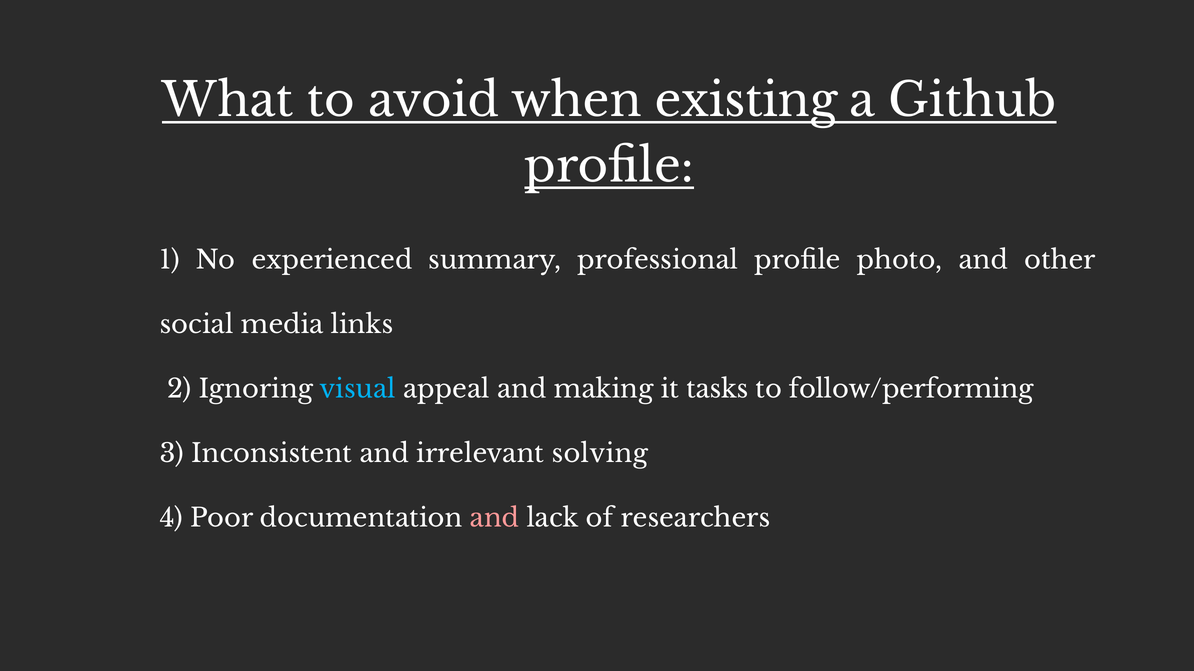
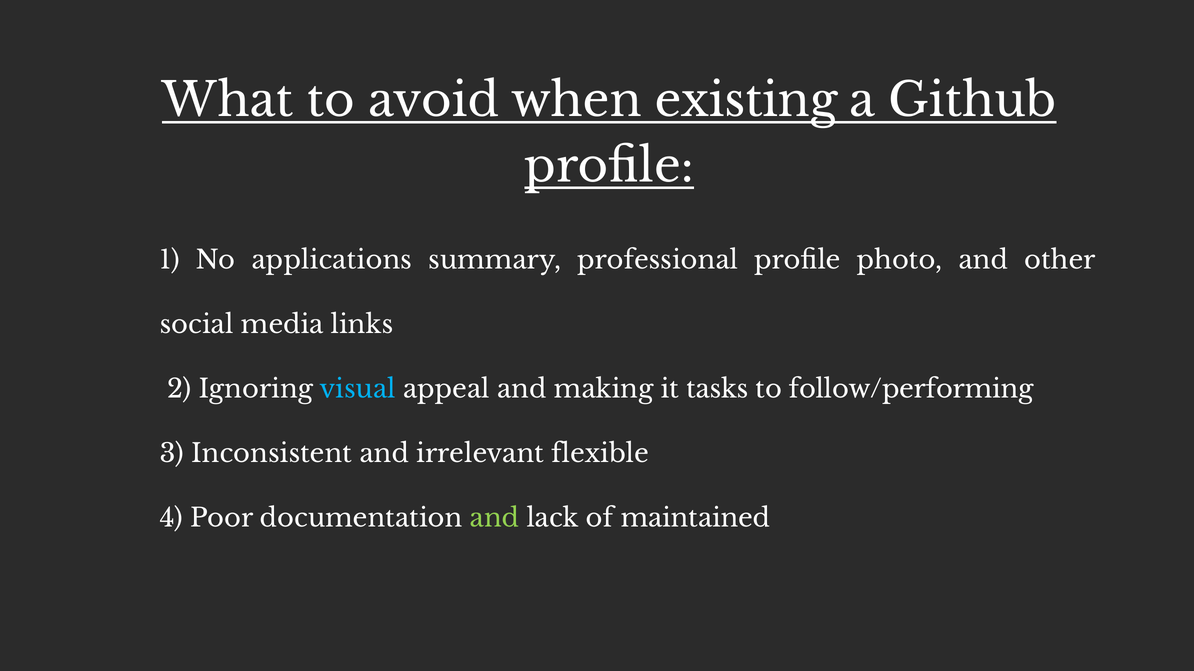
experienced: experienced -> applications
solving: solving -> flexible
and at (495, 519) colour: pink -> light green
researchers: researchers -> maintained
